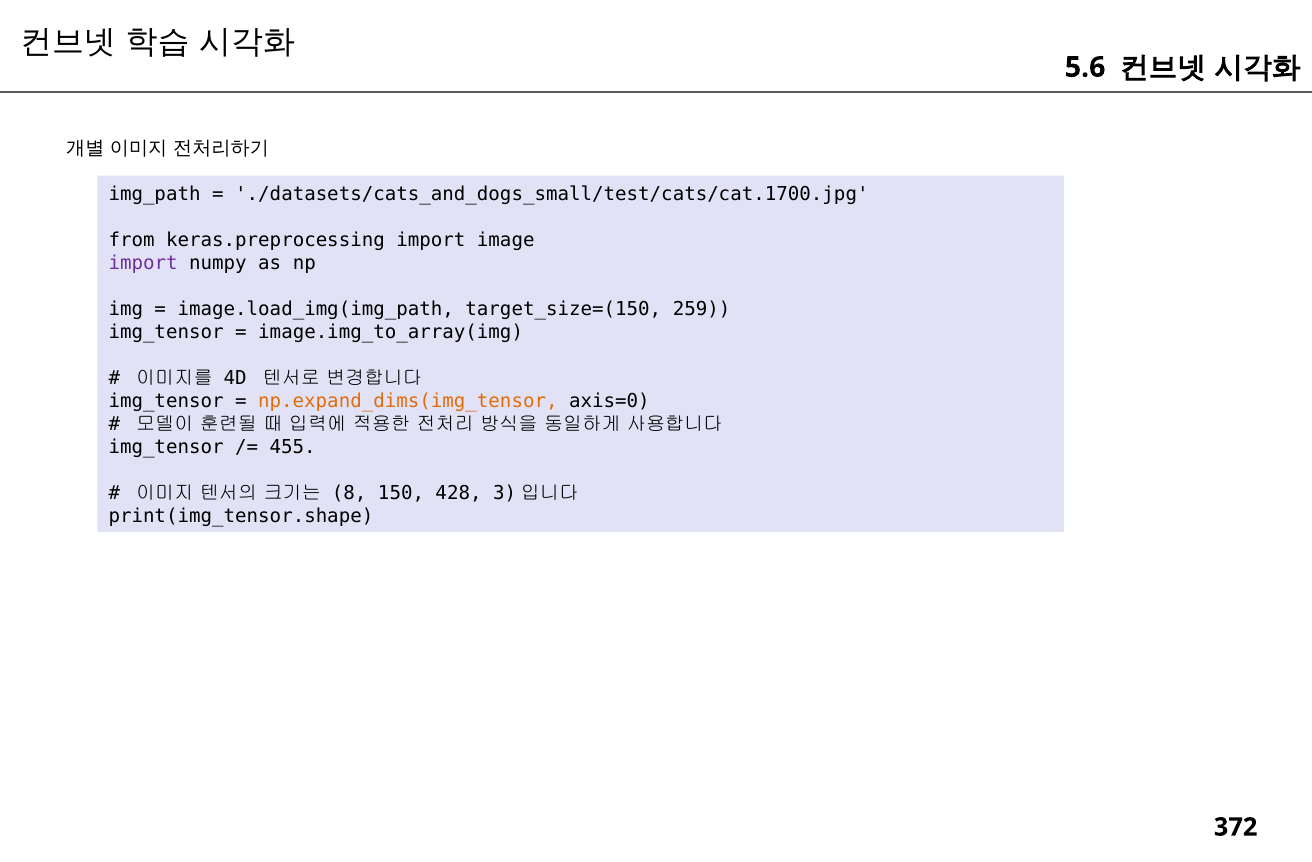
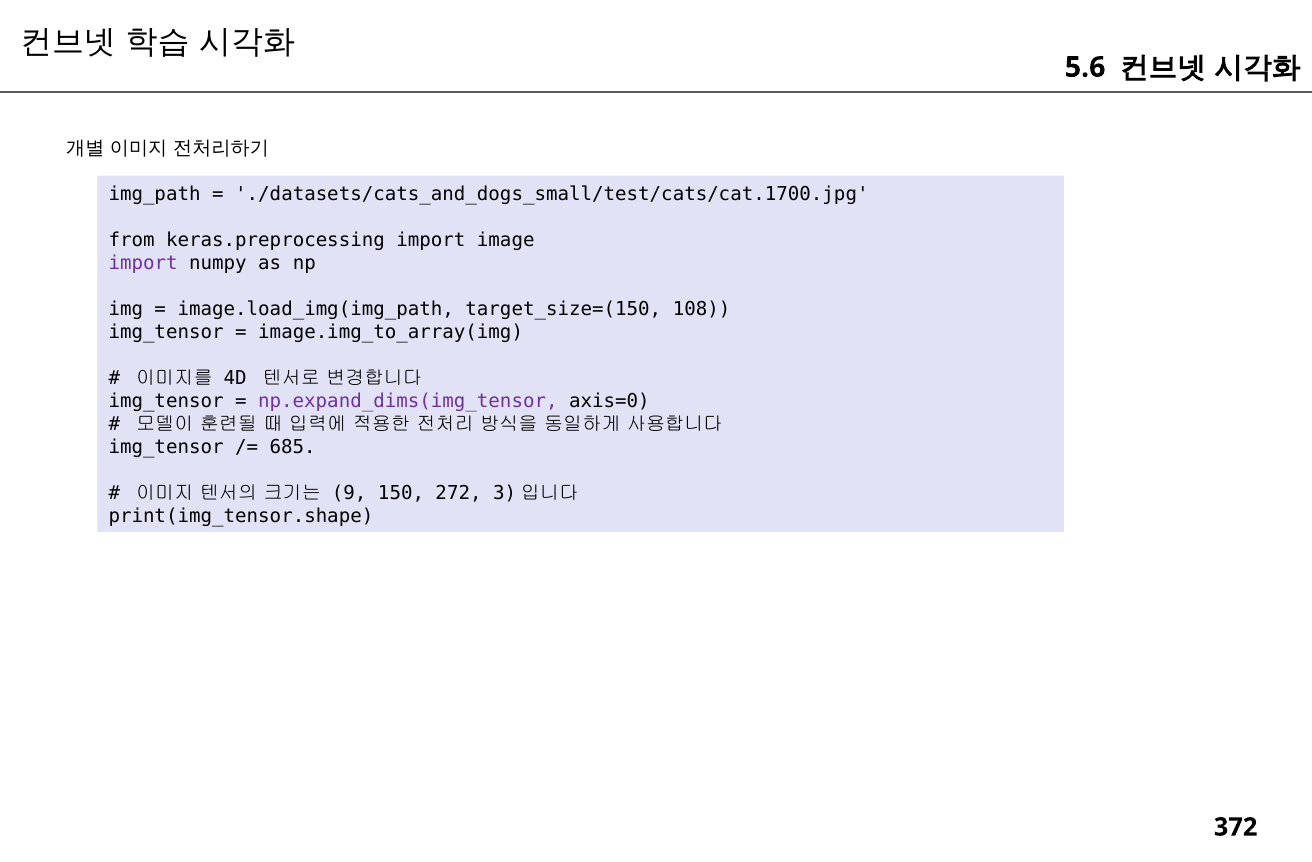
259: 259 -> 108
np.expand_dims(img_tensor colour: orange -> purple
455: 455 -> 685
8: 8 -> 9
428: 428 -> 272
